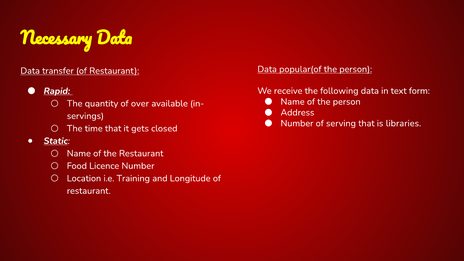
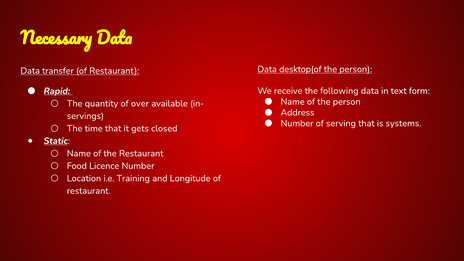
popular(of: popular(of -> desktop(of
libraries: libraries -> systems
